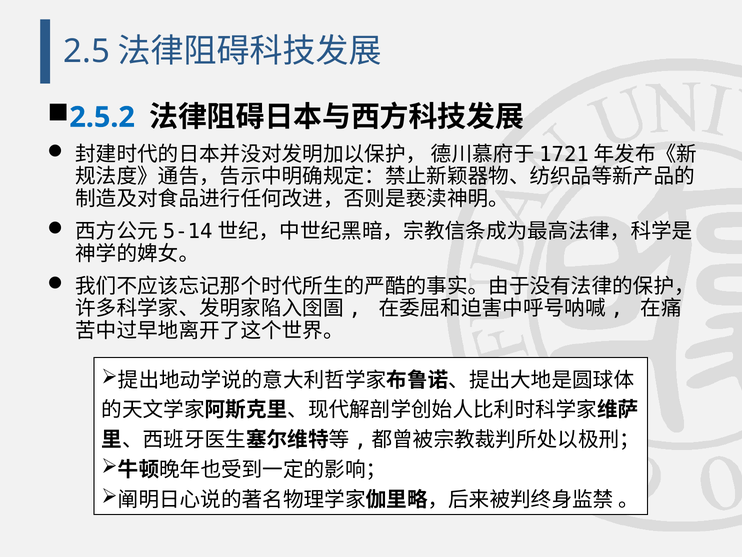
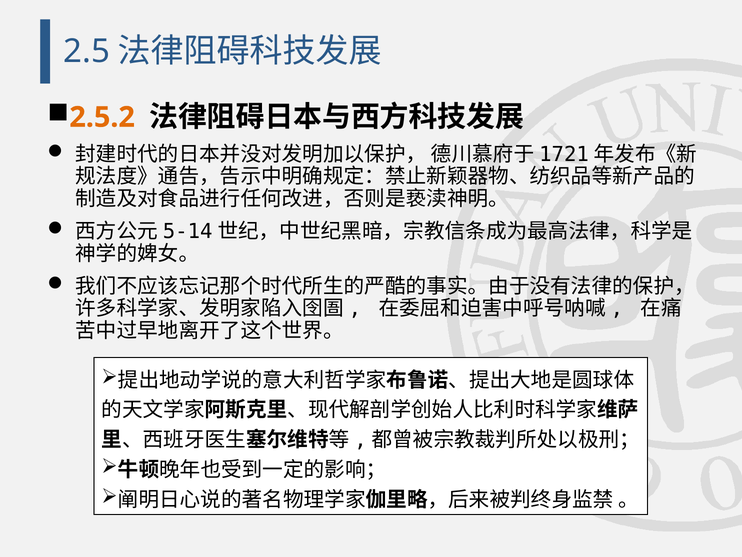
2.5.2 colour: blue -> orange
